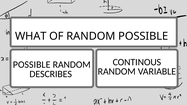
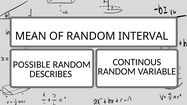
WHAT: WHAT -> MEAN
RANDOM POSSIBLE: POSSIBLE -> INTERVAL
